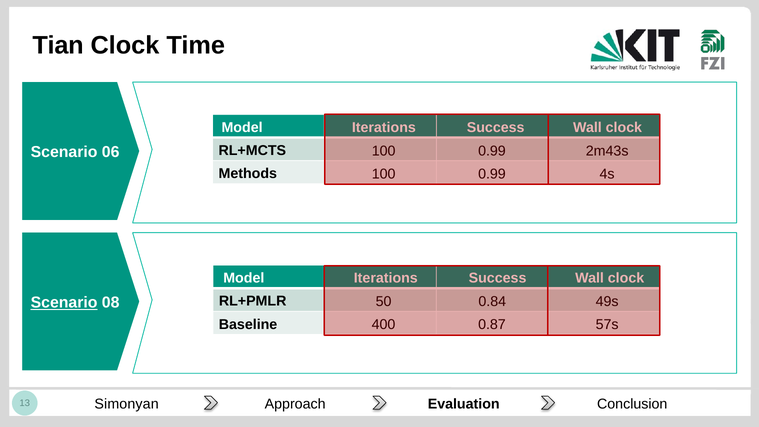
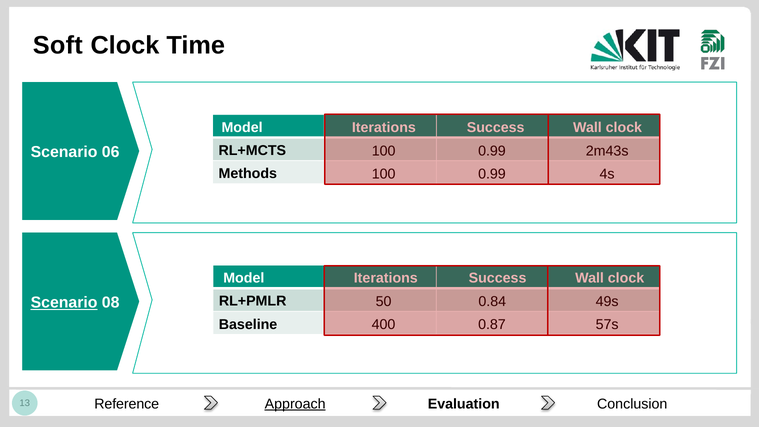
Tian: Tian -> Soft
Simonyan: Simonyan -> Reference
Approach underline: none -> present
